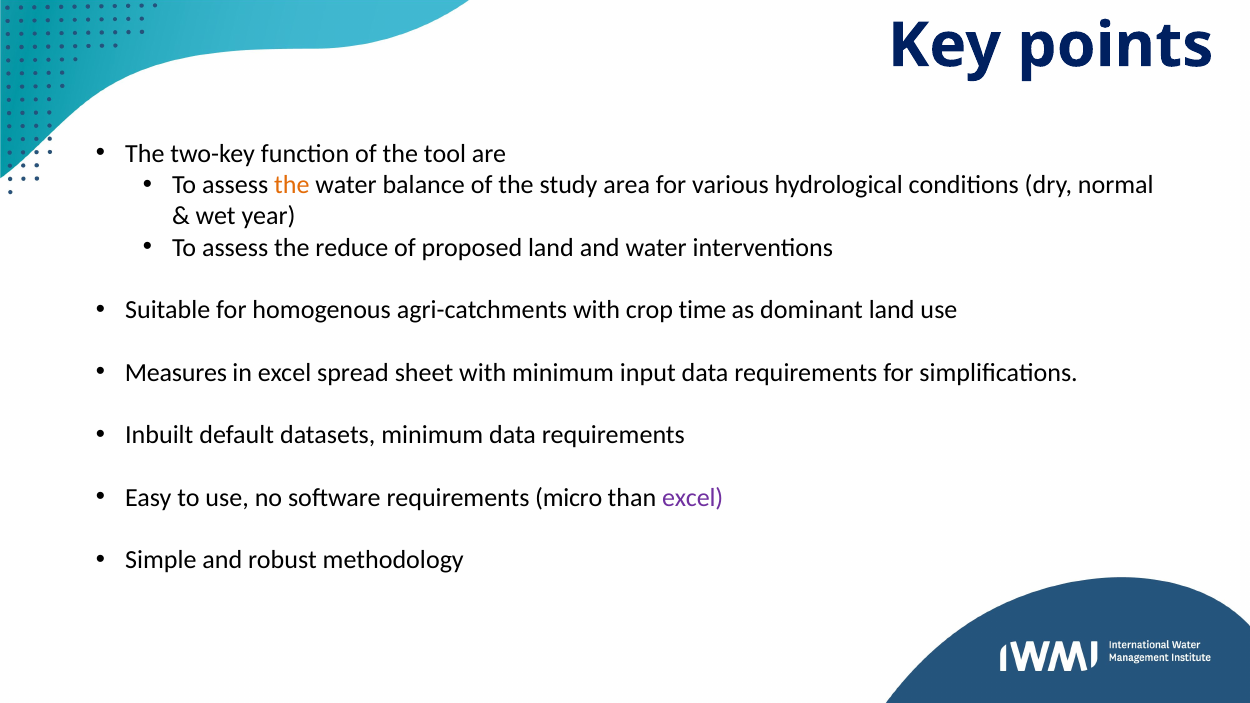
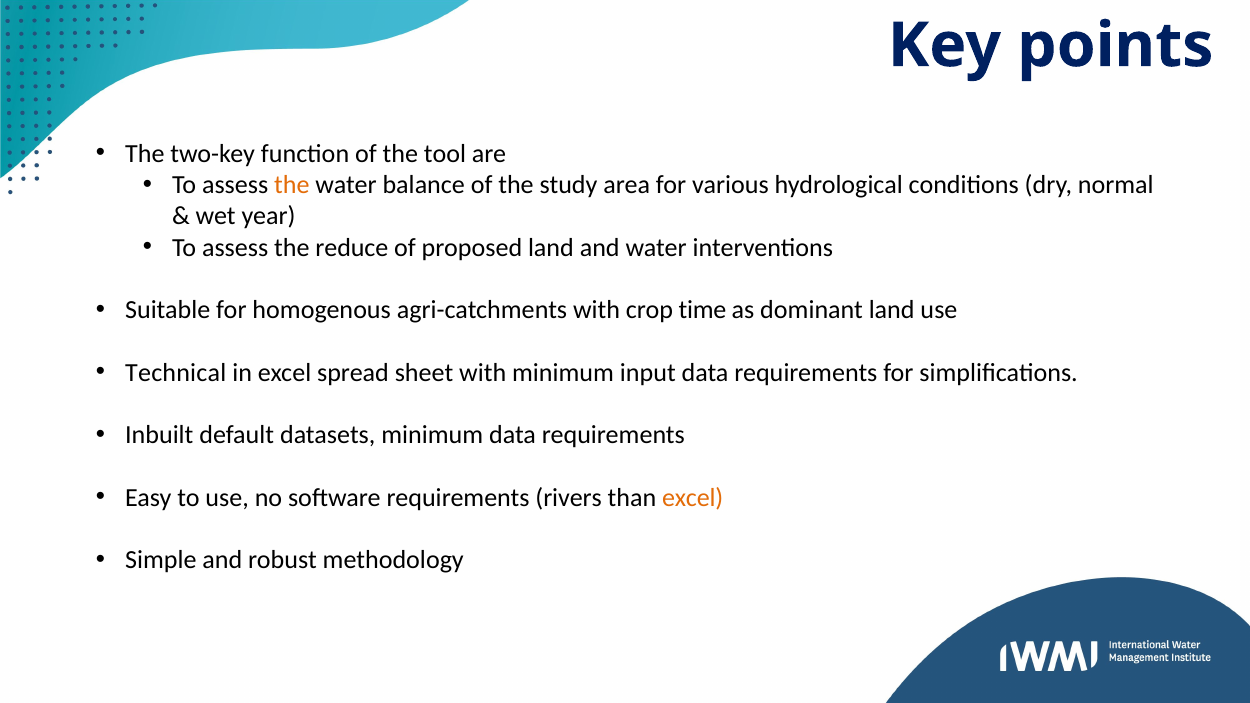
Measures: Measures -> Technical
micro: micro -> rivers
excel at (693, 498) colour: purple -> orange
